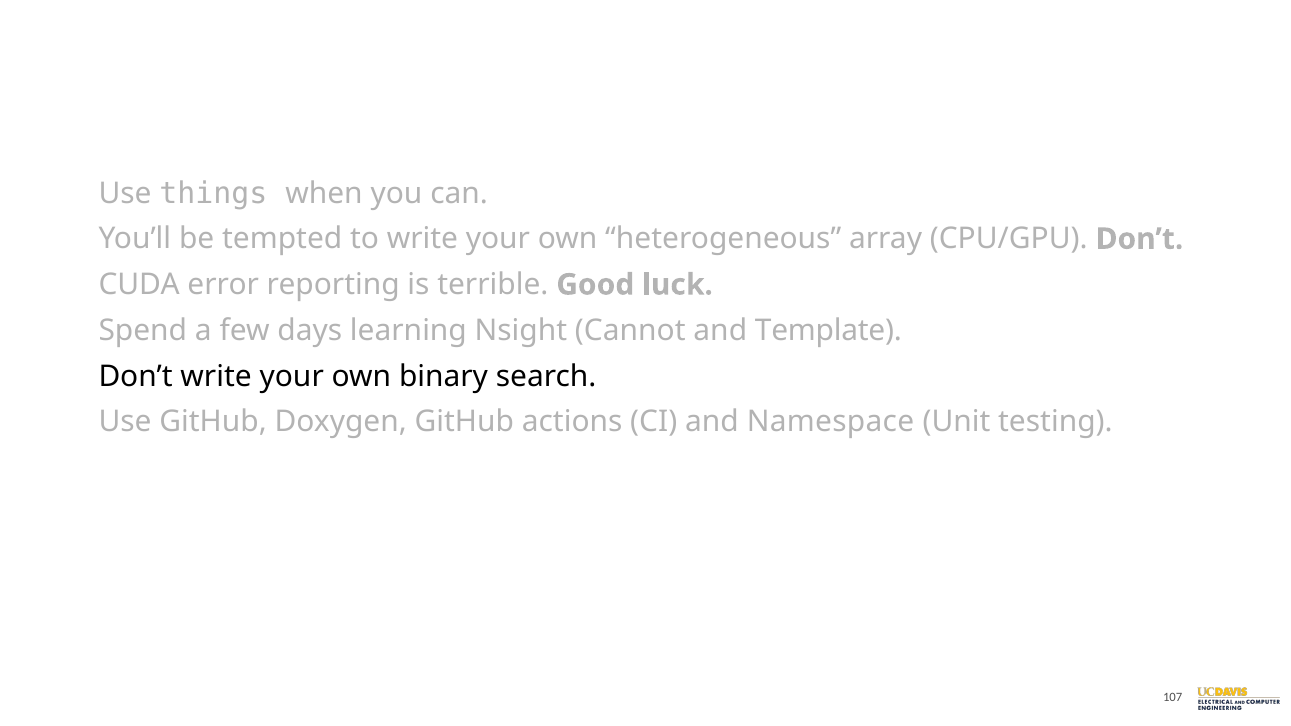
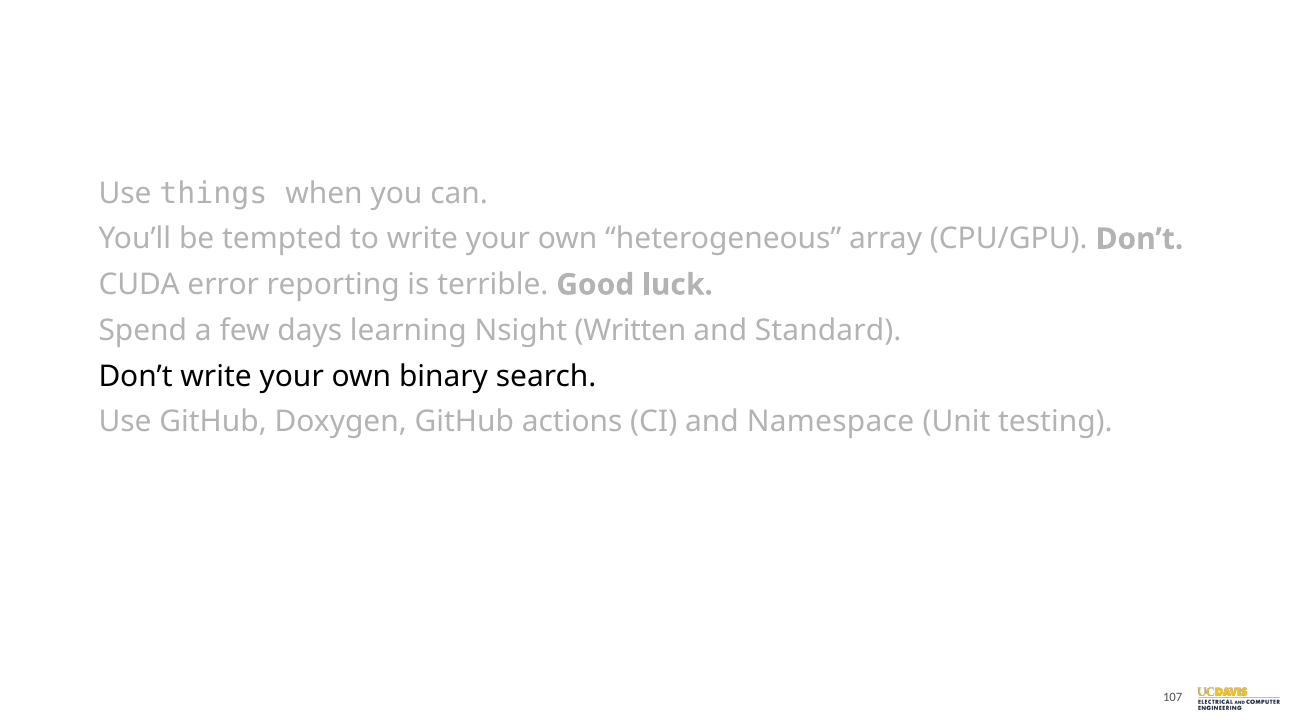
Cannot: Cannot -> Written
Template: Template -> Standard
